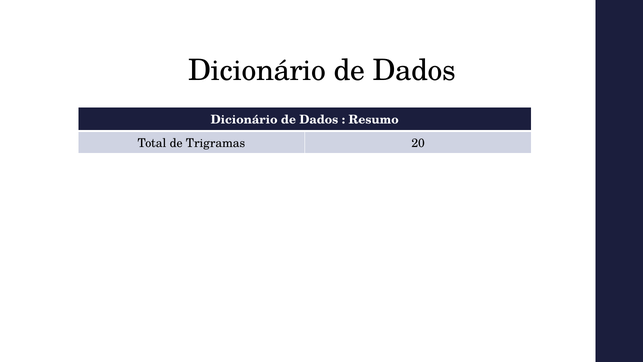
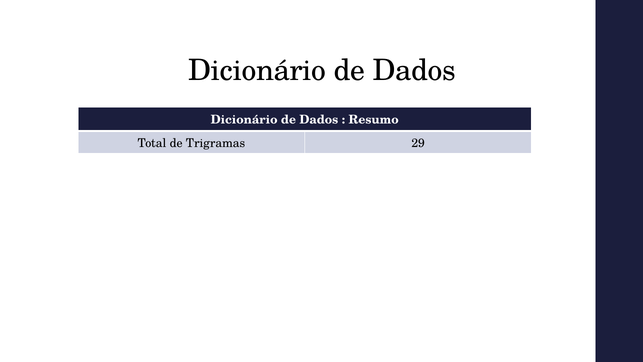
20: 20 -> 29
